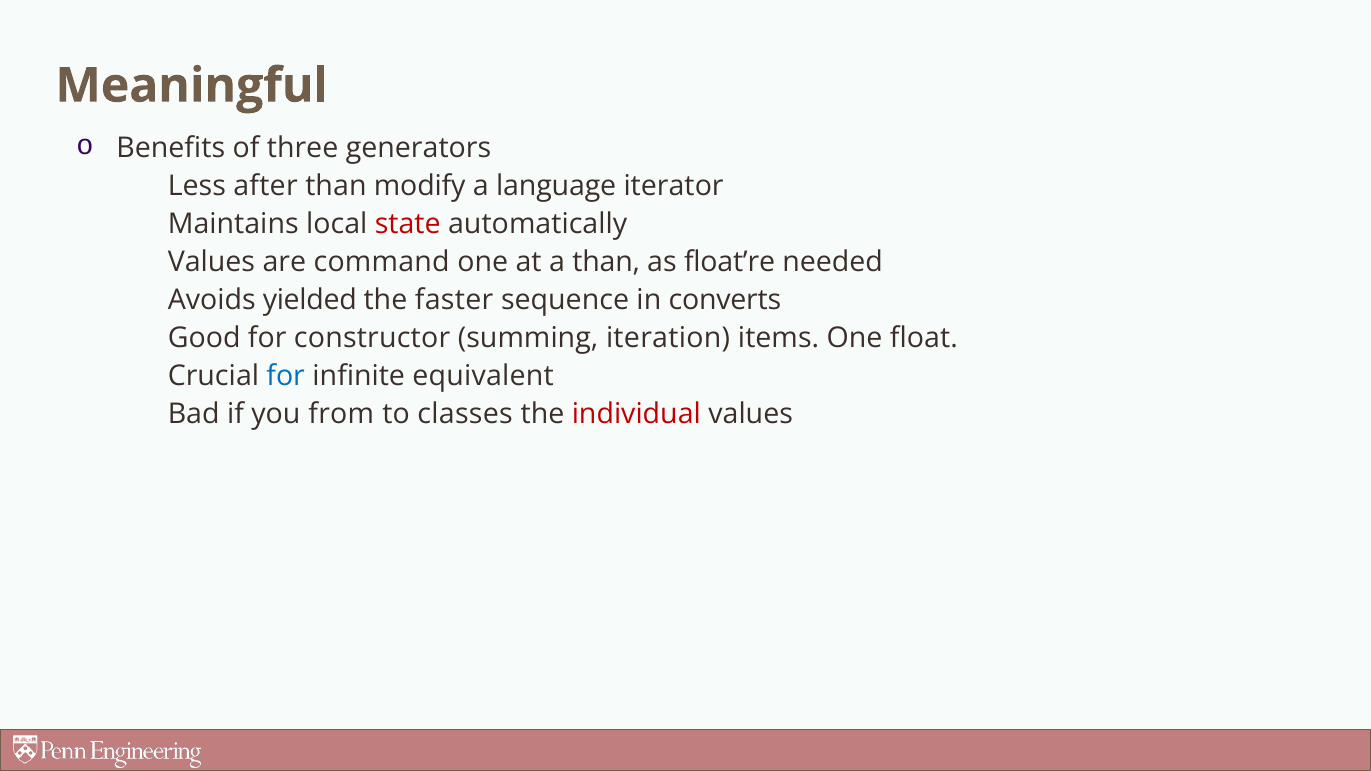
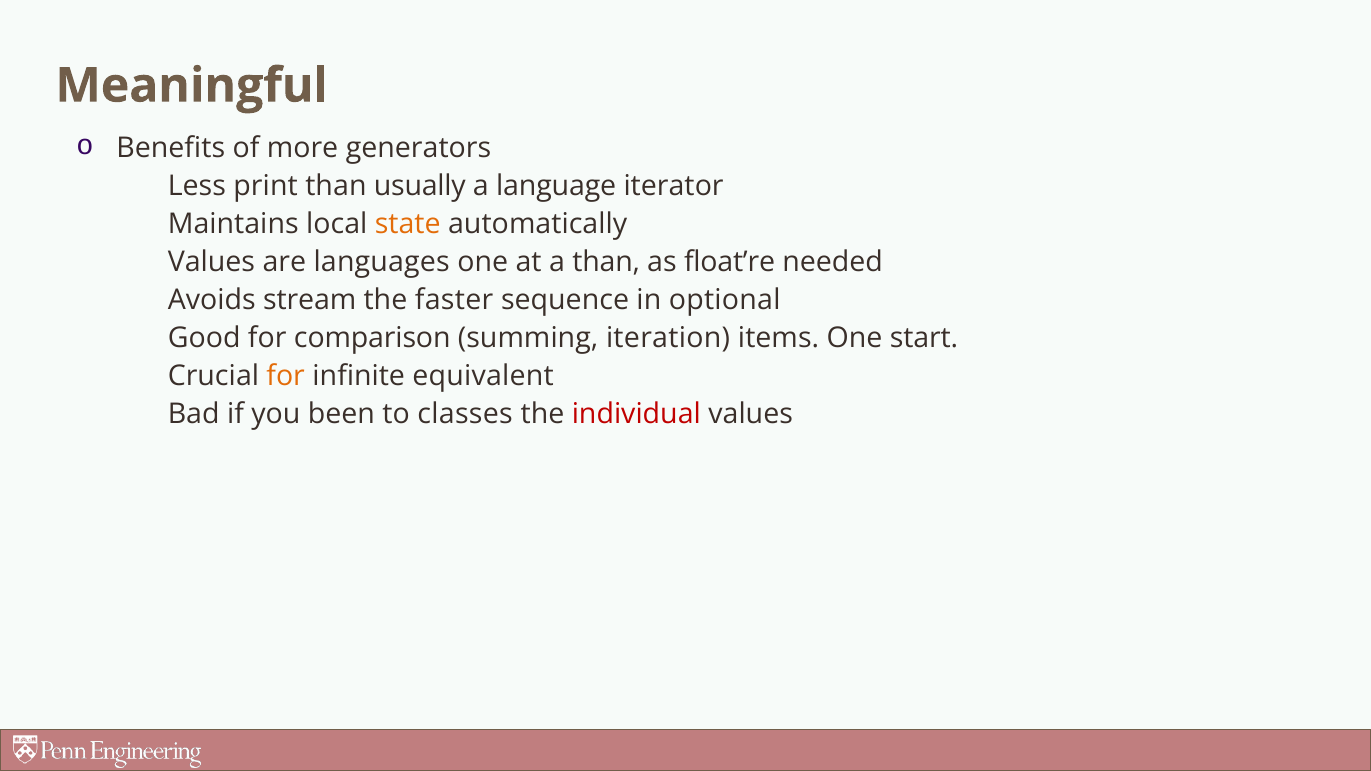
three: three -> more
after: after -> print
modify: modify -> usually
state colour: red -> orange
command: command -> languages
yielded: yielded -> stream
converts: converts -> optional
constructor: constructor -> comparison
float: float -> start
for at (286, 376) colour: blue -> orange
from: from -> been
